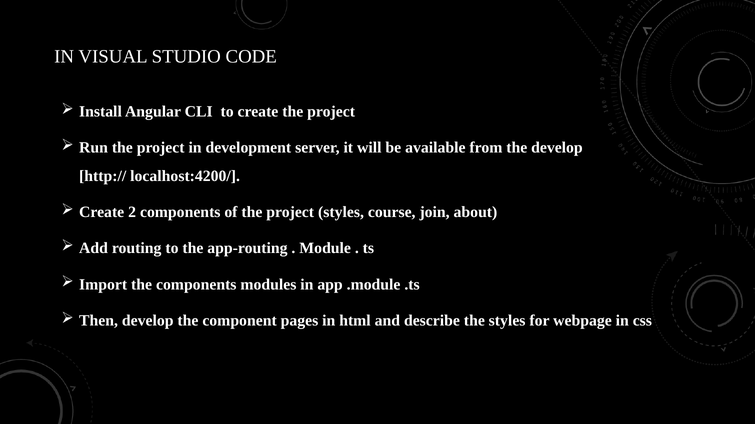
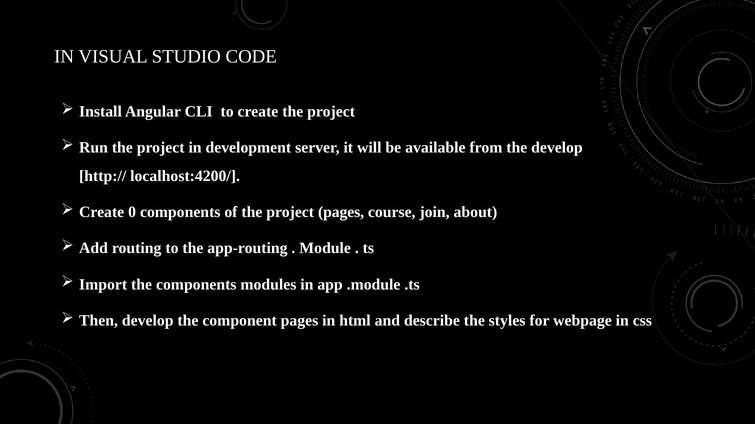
2: 2 -> 0
project styles: styles -> pages
